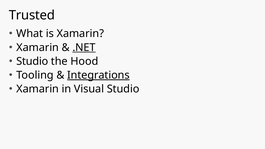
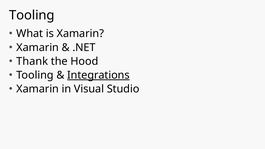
Trusted at (32, 15): Trusted -> Tooling
.NET underline: present -> none
Studio at (32, 61): Studio -> Thank
